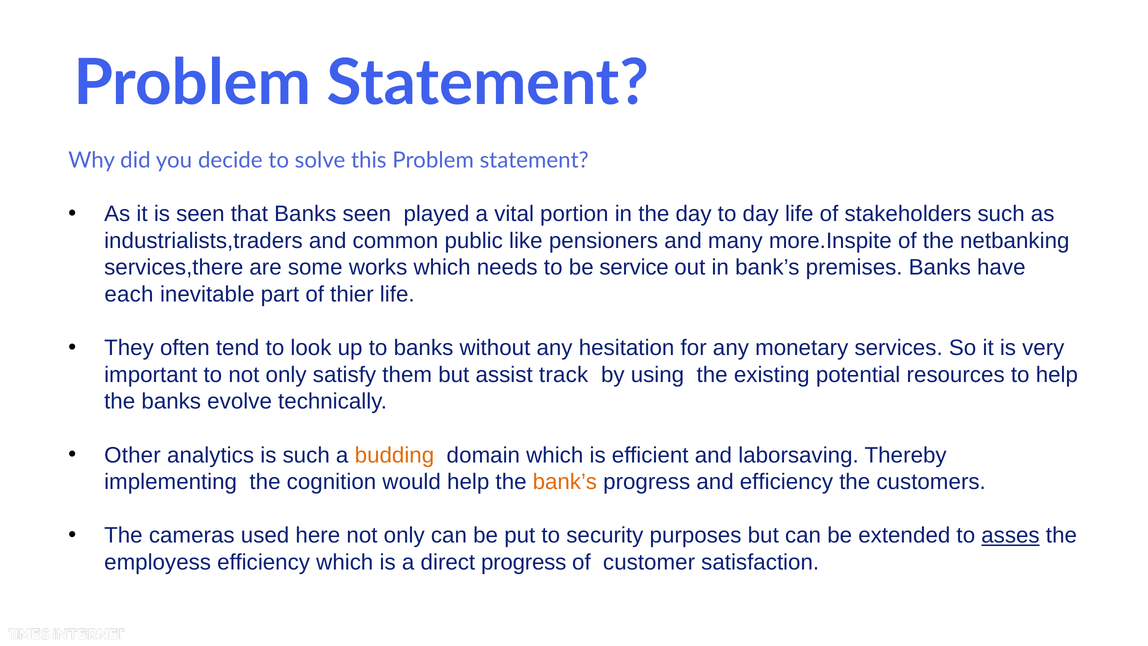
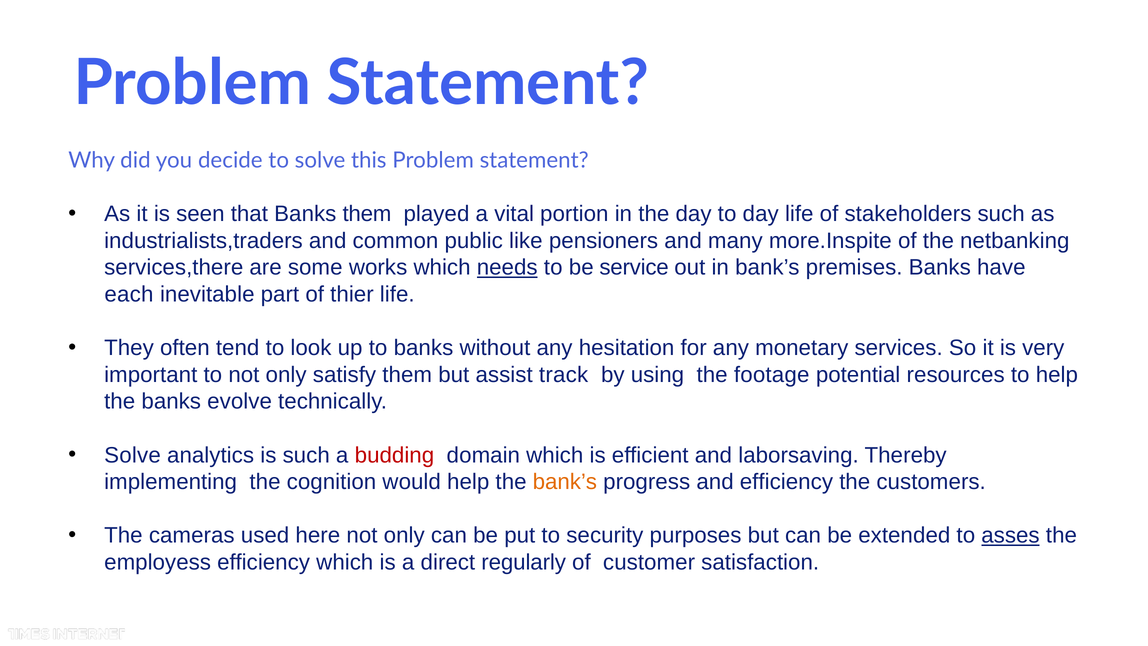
Banks seen: seen -> them
needs underline: none -> present
existing: existing -> footage
Other at (133, 455): Other -> Solve
budding colour: orange -> red
direct progress: progress -> regularly
